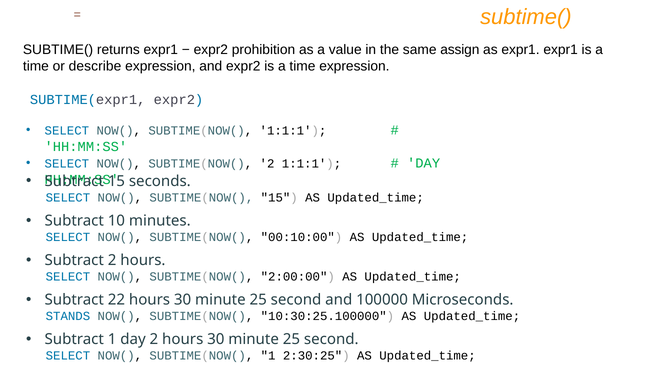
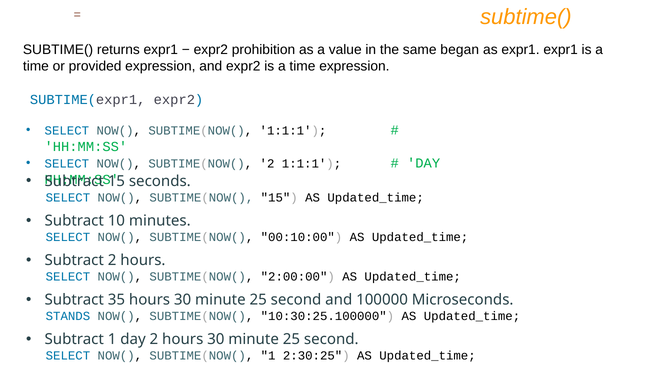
assign: assign -> began
describe: describe -> provided
22: 22 -> 35
